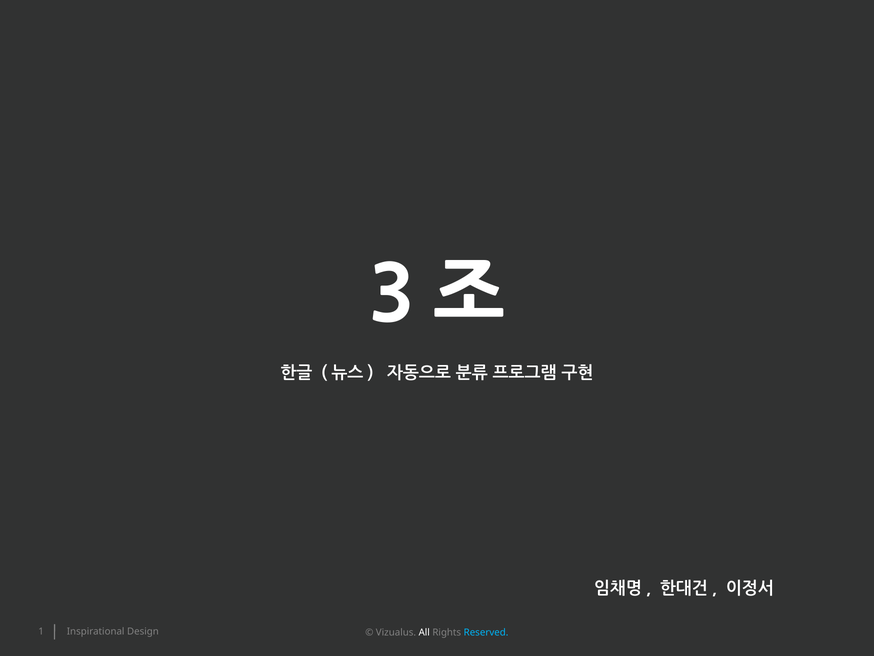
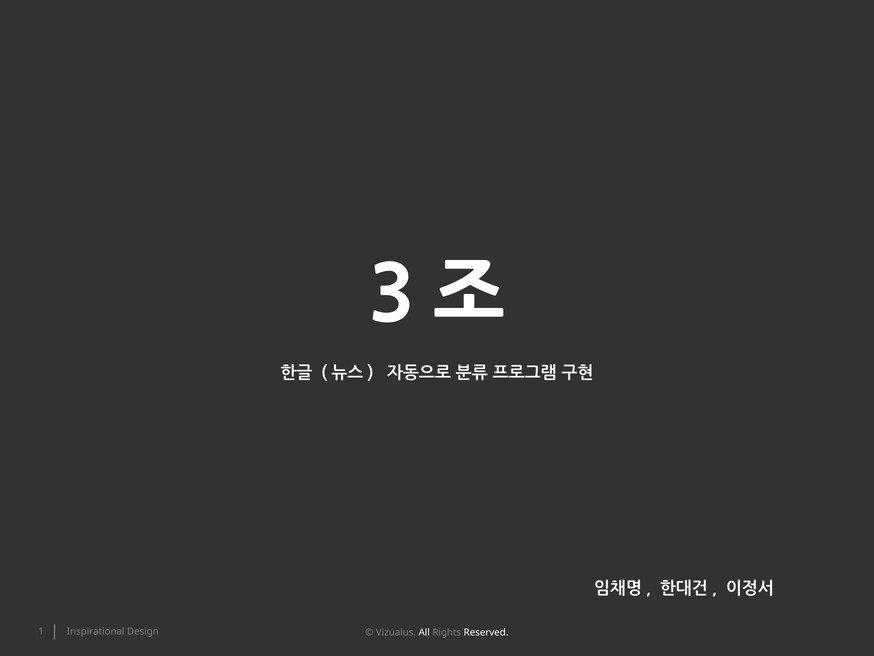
Reserved colour: light blue -> white
